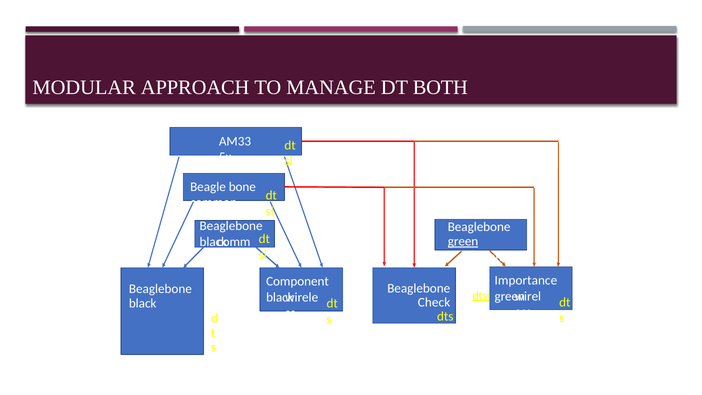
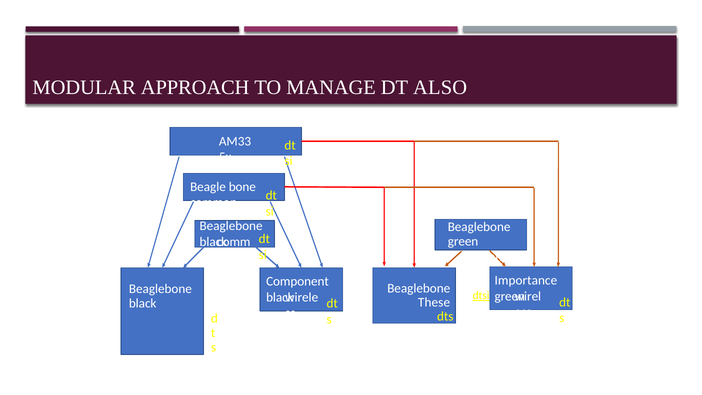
BOTH: BOTH -> ALSO
green at (463, 241) underline: present -> none
Check: Check -> These
